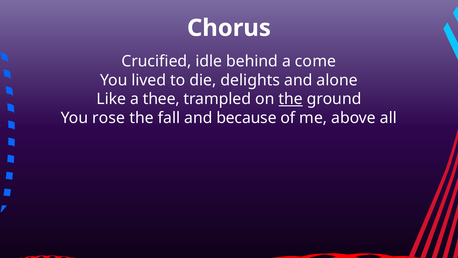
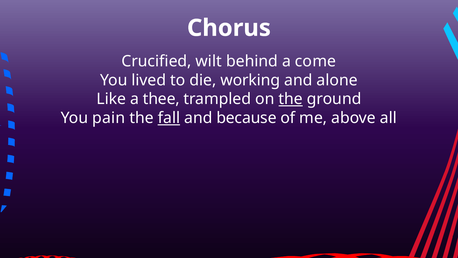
idle: idle -> wilt
delights: delights -> working
rose: rose -> pain
fall underline: none -> present
